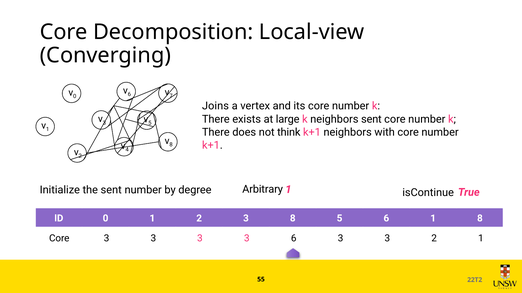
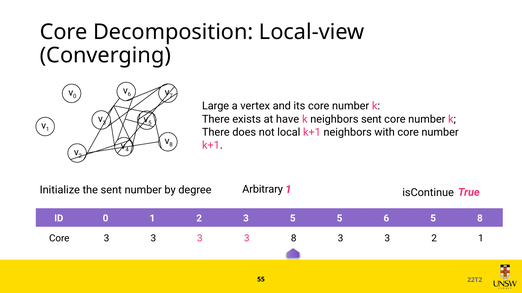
Joins: Joins -> Large
large: large -> have
think: think -> local
3 8: 8 -> 5
6 1: 1 -> 5
6 at (294, 239): 6 -> 8
